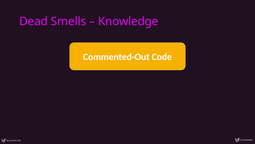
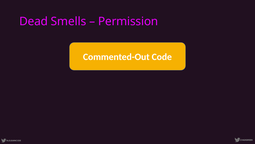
Knowledge: Knowledge -> Permission
